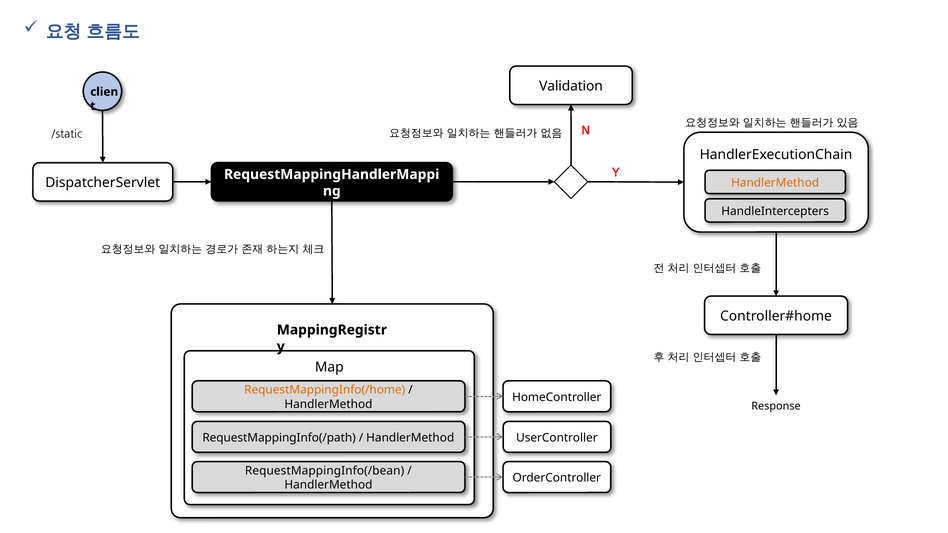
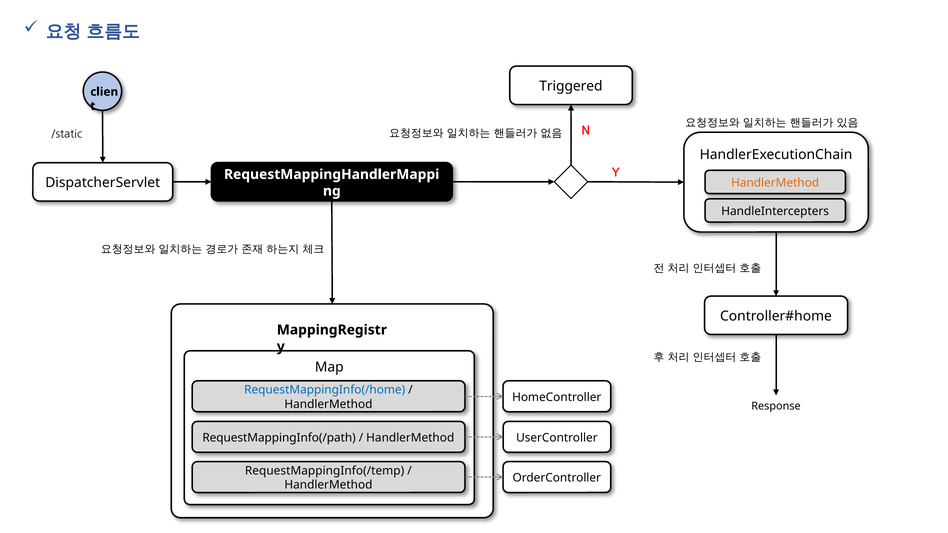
Validation: Validation -> Triggered
RequestMappingInfo(/home colour: orange -> blue
RequestMappingInfo(/bean: RequestMappingInfo(/bean -> RequestMappingInfo(/temp
